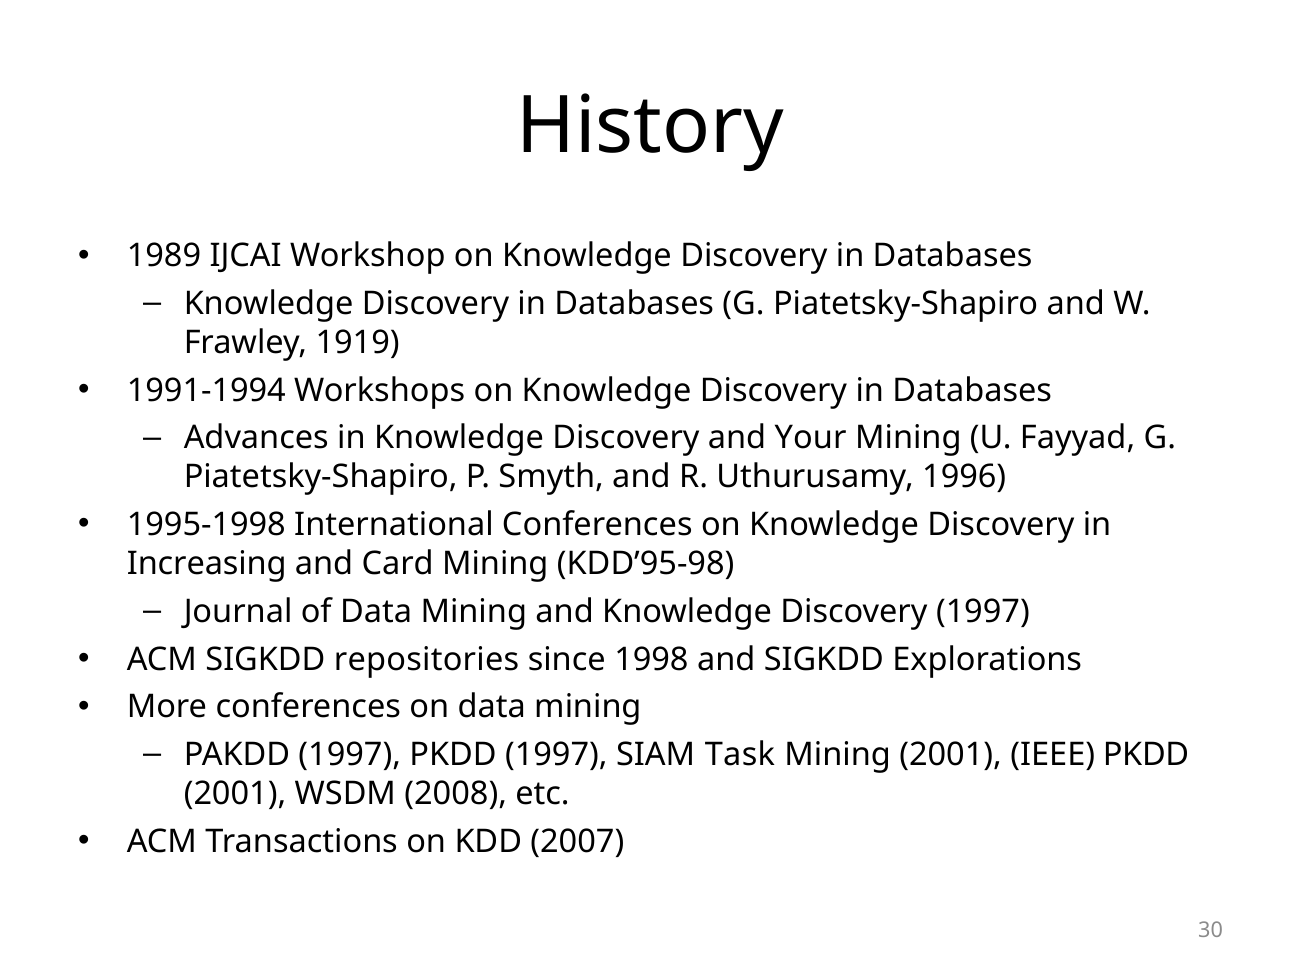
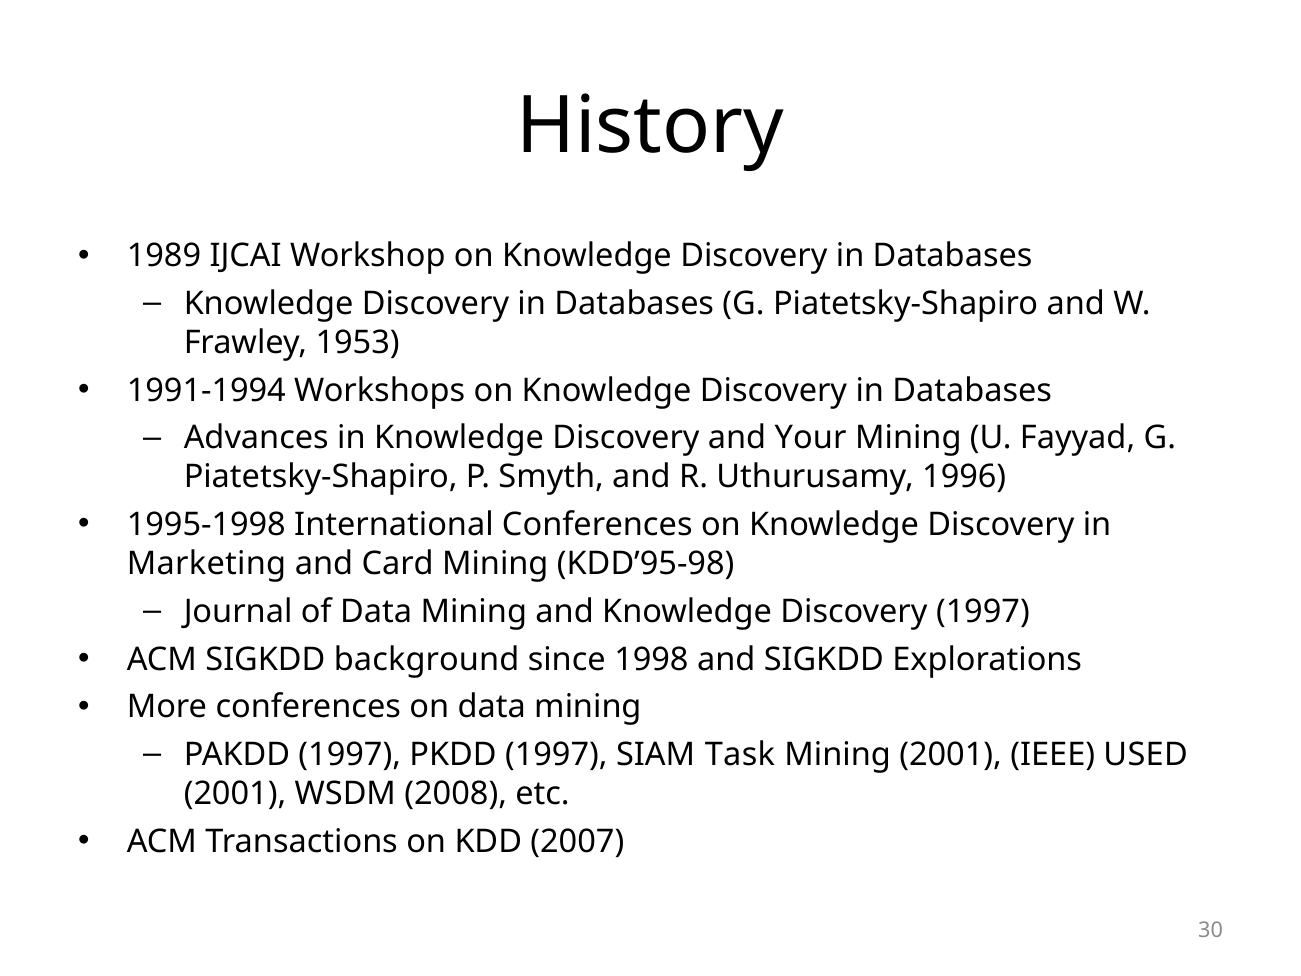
1919: 1919 -> 1953
Increasing: Increasing -> Marketing
repositories: repositories -> background
IEEE PKDD: PKDD -> USED
